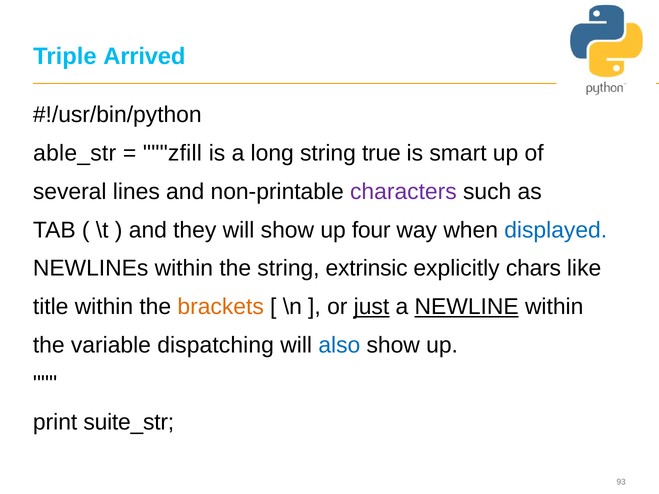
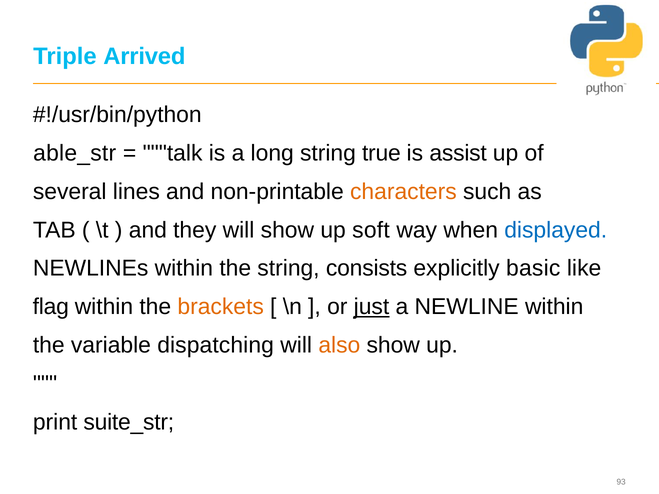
zfill: zfill -> talk
smart: smart -> assist
characters colour: purple -> orange
four: four -> soft
extrinsic: extrinsic -> consists
chars: chars -> basic
title: title -> flag
NEWLINE underline: present -> none
also colour: blue -> orange
